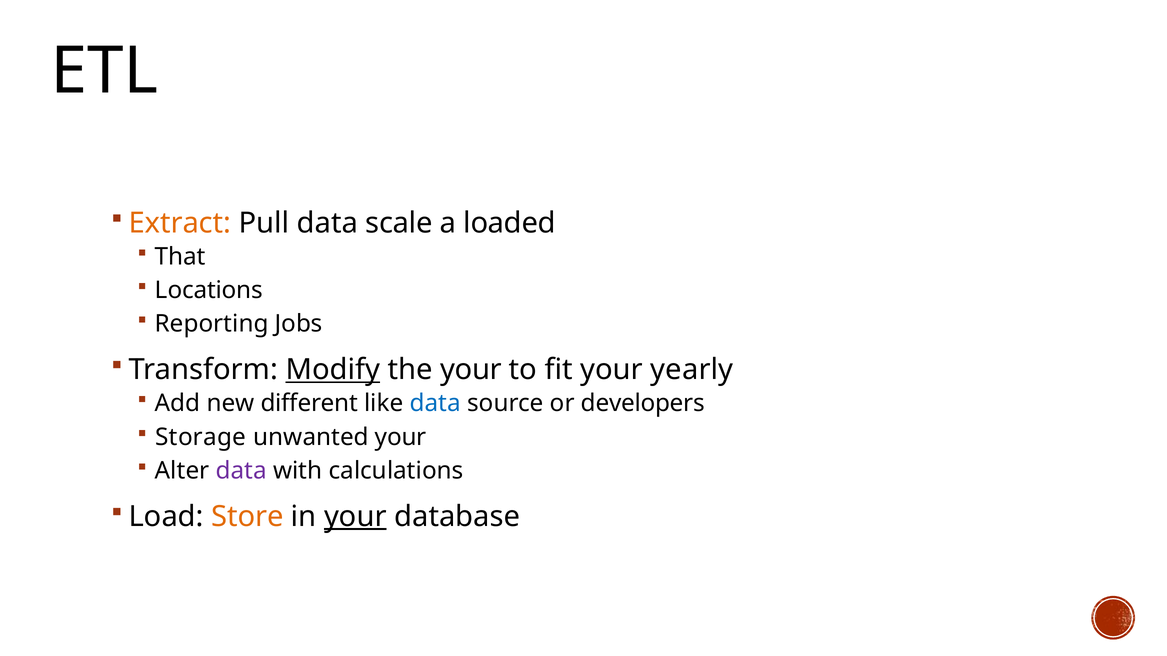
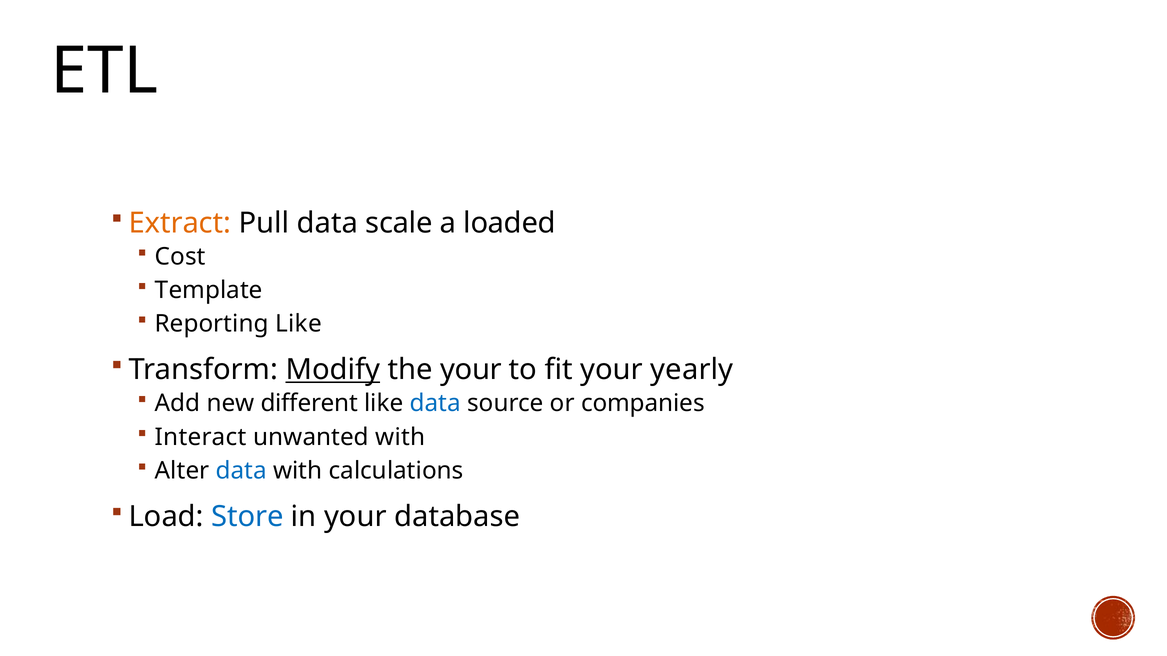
That: That -> Cost
Locations: Locations -> Template
Reporting Jobs: Jobs -> Like
developers: developers -> companies
Storage: Storage -> Interact
unwanted your: your -> with
data at (241, 471) colour: purple -> blue
Store colour: orange -> blue
your at (355, 517) underline: present -> none
